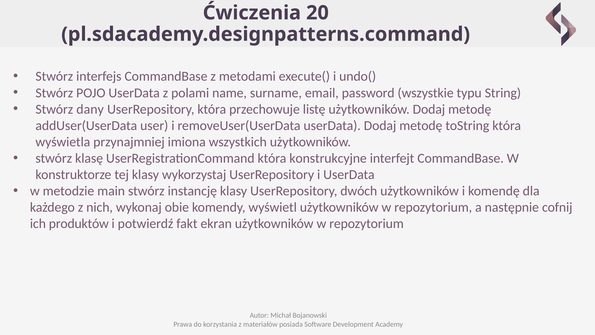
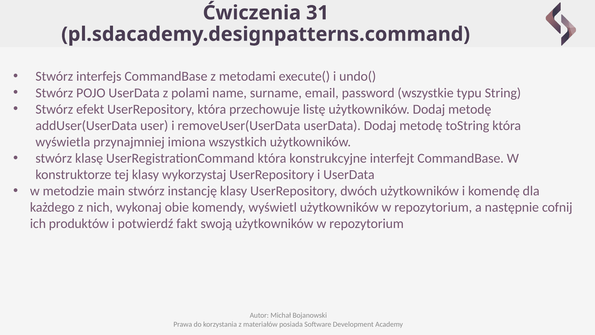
20: 20 -> 31
dany: dany -> efekt
ekran: ekran -> swoją
